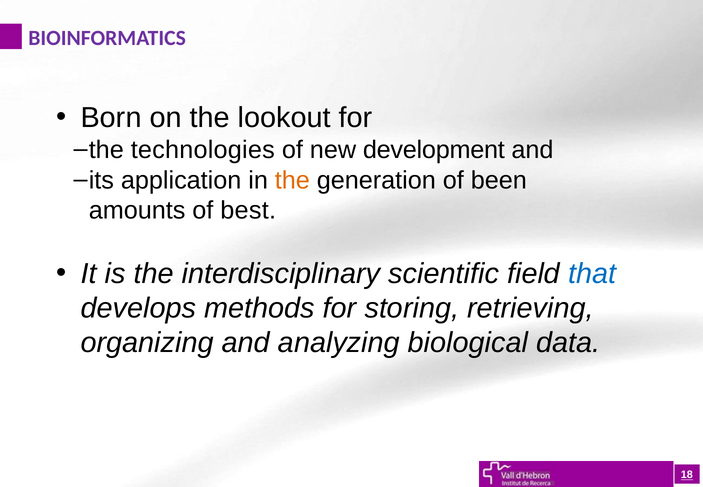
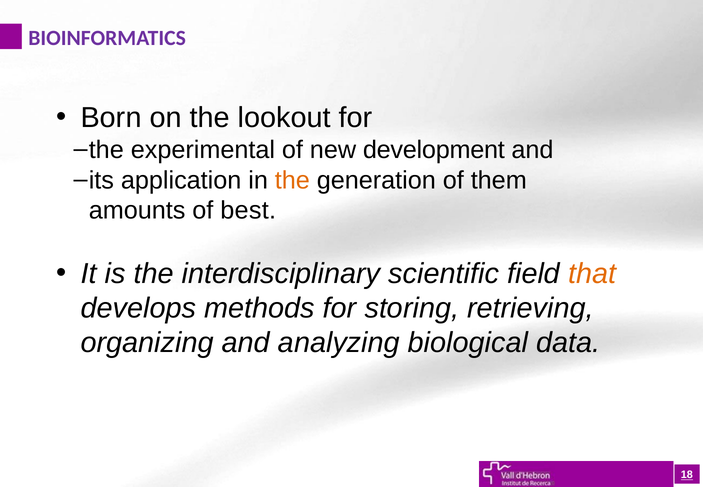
technologies: technologies -> experimental
been: been -> them
that colour: blue -> orange
